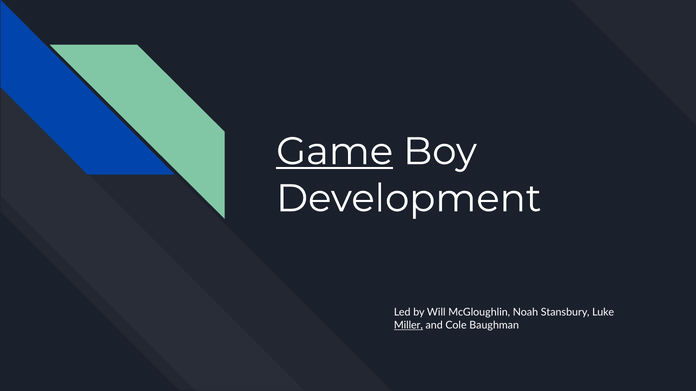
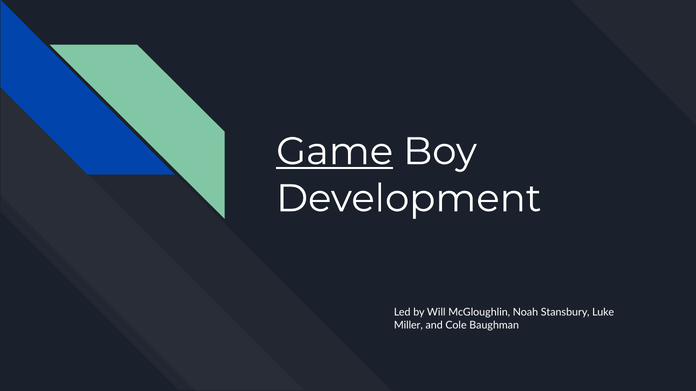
Miller underline: present -> none
